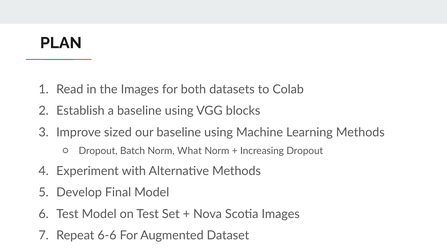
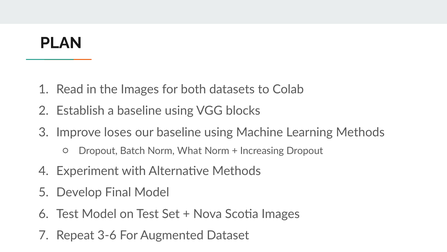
sized: sized -> loses
6-6: 6-6 -> 3-6
